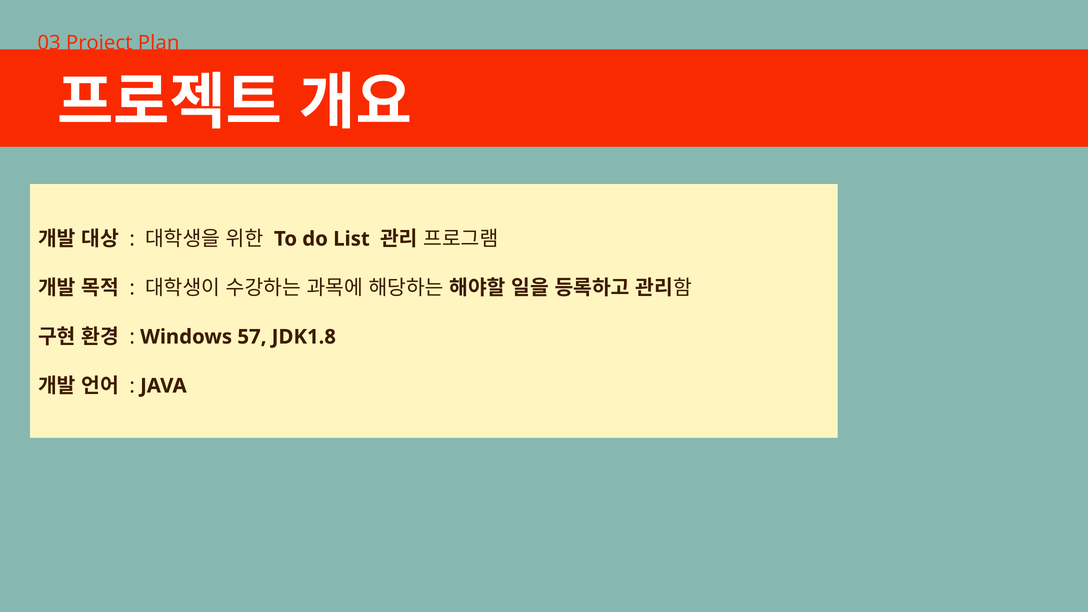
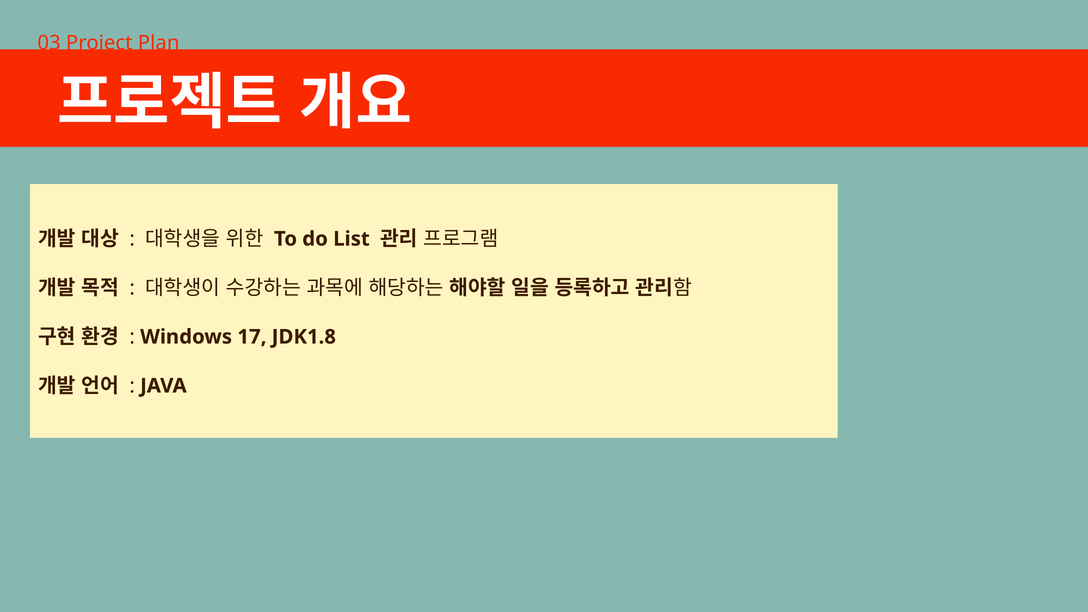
57: 57 -> 17
